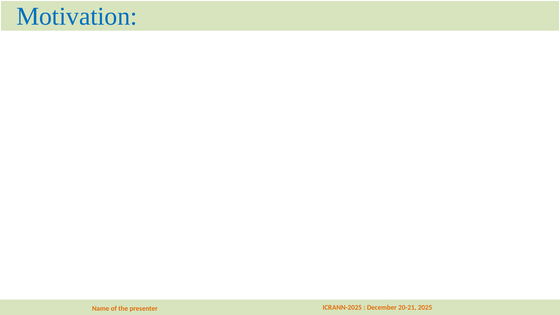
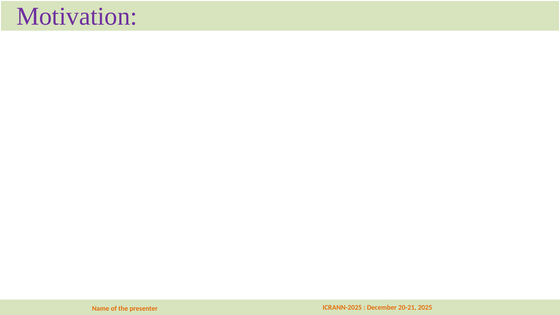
Motivation colour: blue -> purple
